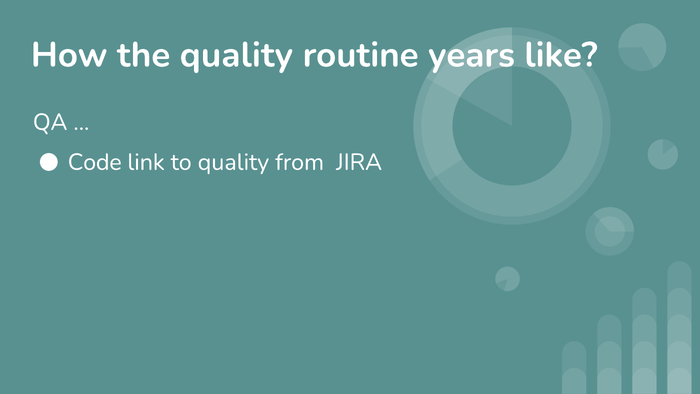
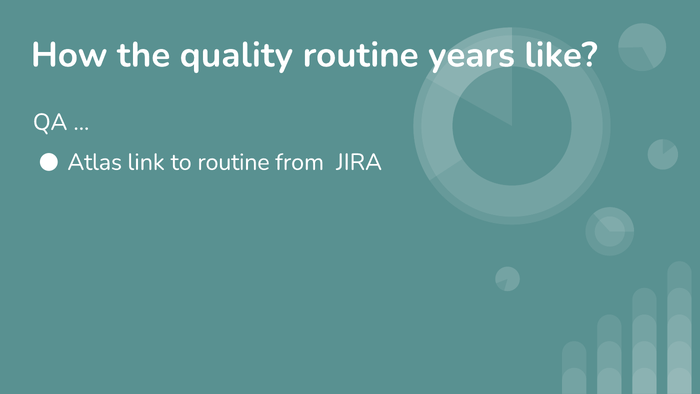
Code: Code -> Atlas
to quality: quality -> routine
